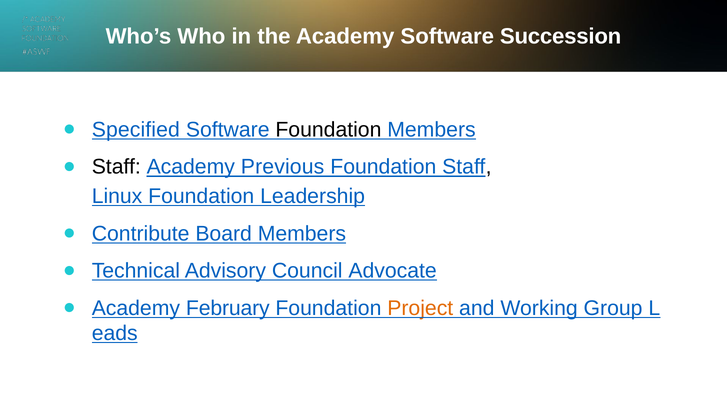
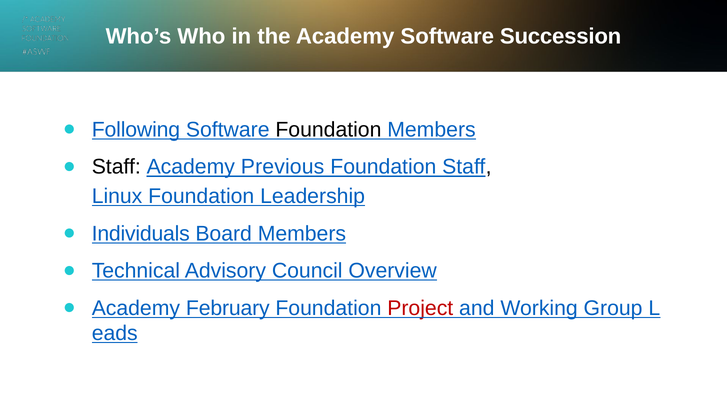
Specified: Specified -> Following
Contribute: Contribute -> Individuals
Advocate: Advocate -> Overview
Project colour: orange -> red
